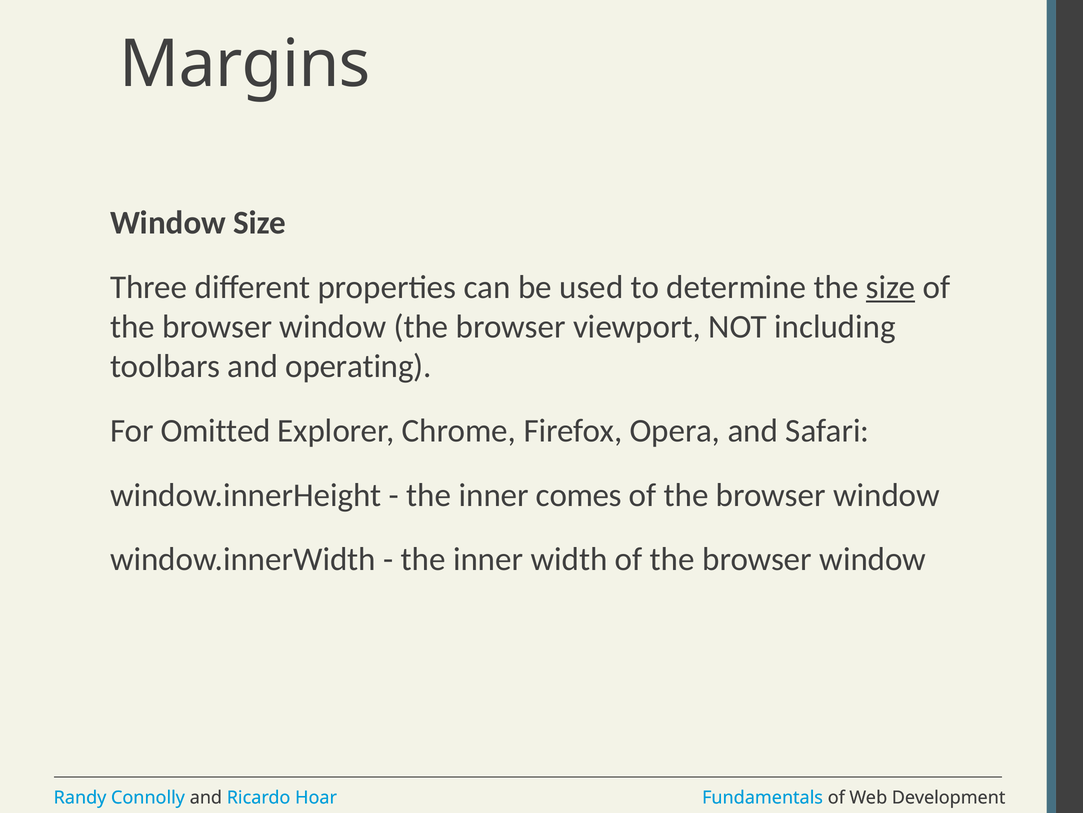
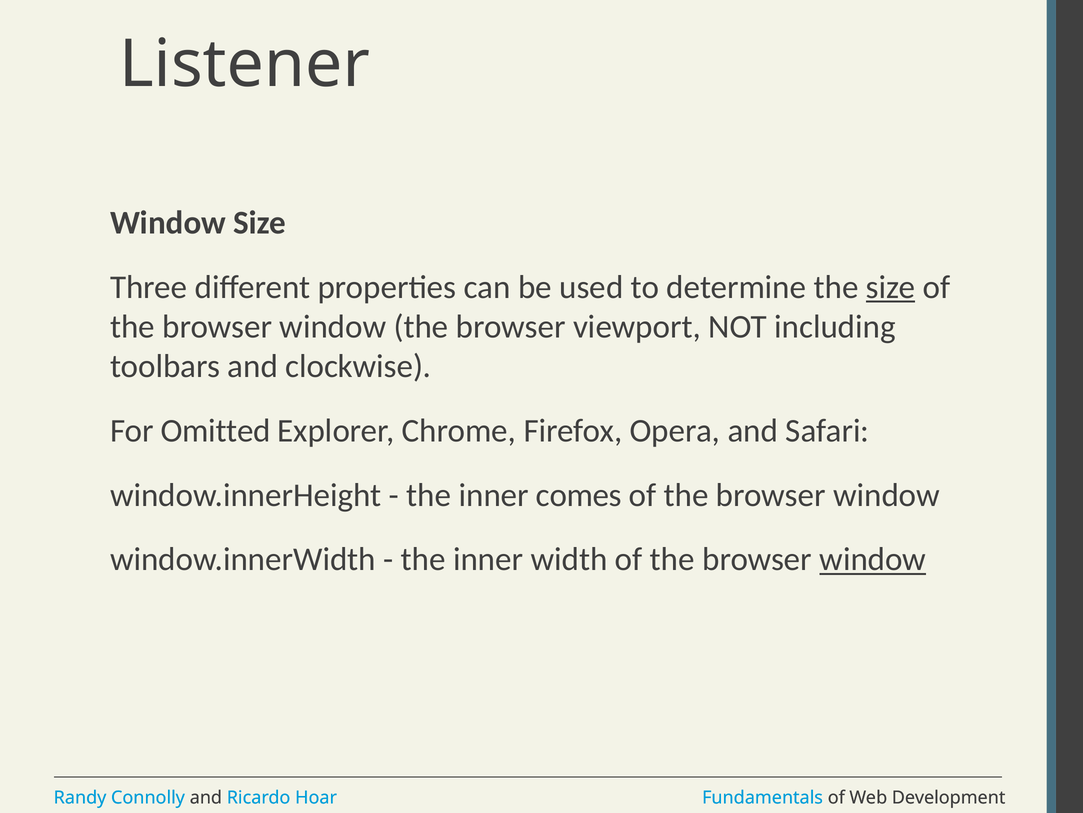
Margins: Margins -> Listener
operating: operating -> clockwise
window at (873, 559) underline: none -> present
